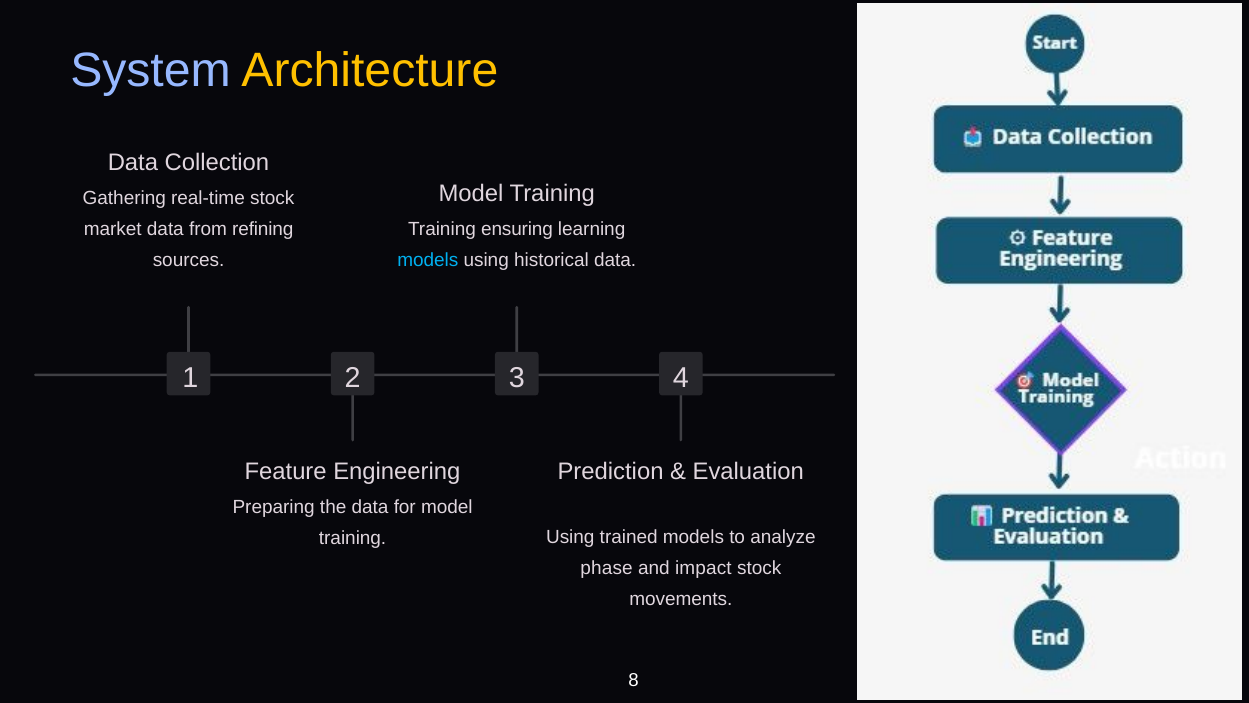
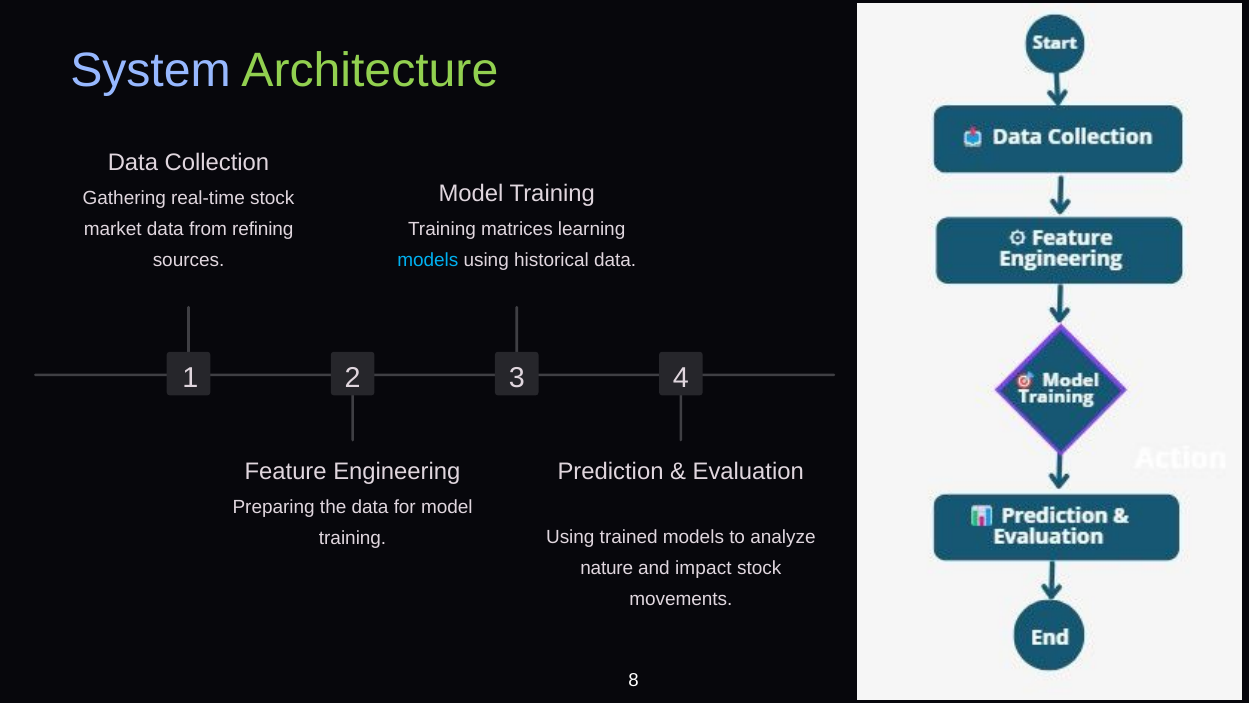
Architecture colour: yellow -> light green
ensuring: ensuring -> matrices
phase: phase -> nature
